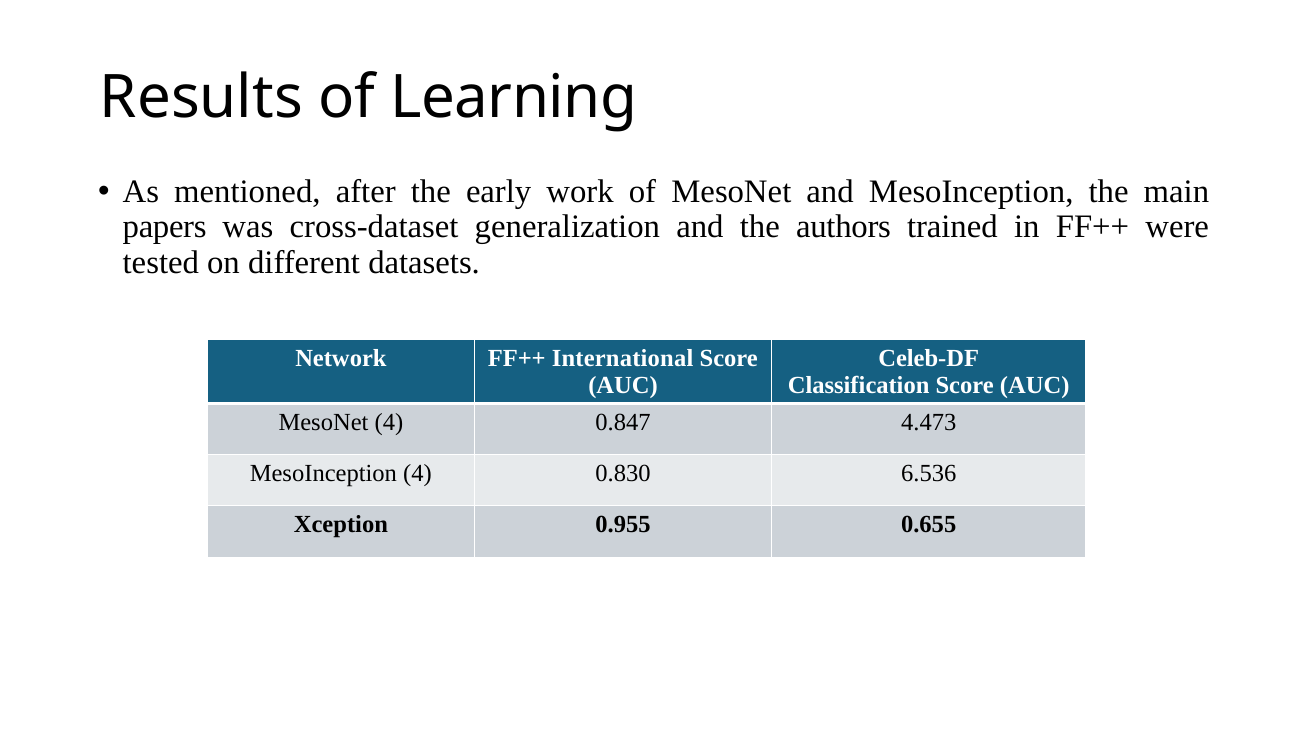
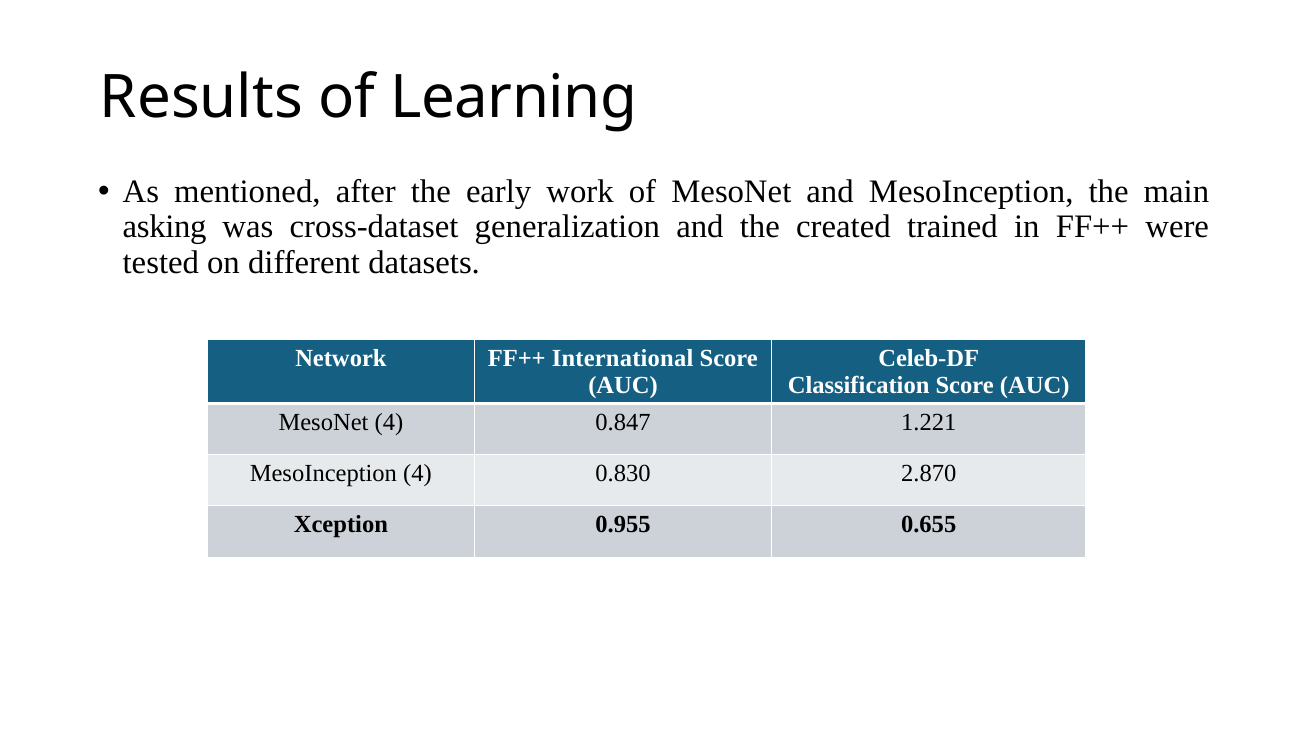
papers: papers -> asking
authors: authors -> created
4.473: 4.473 -> 1.221
6.536: 6.536 -> 2.870
